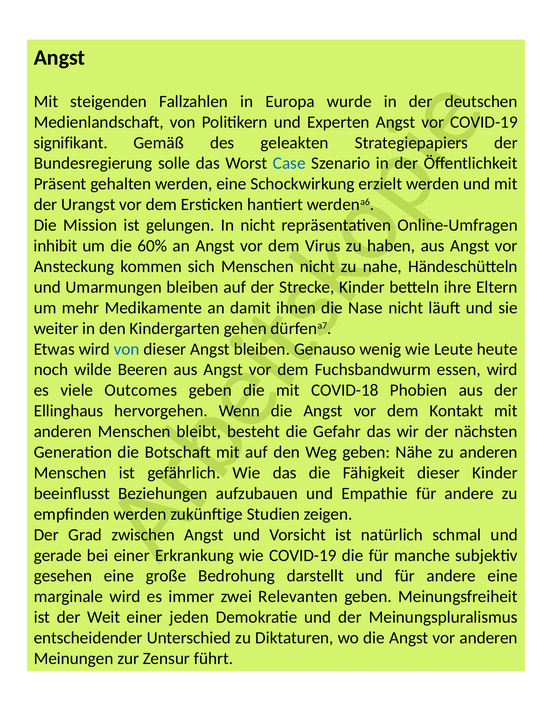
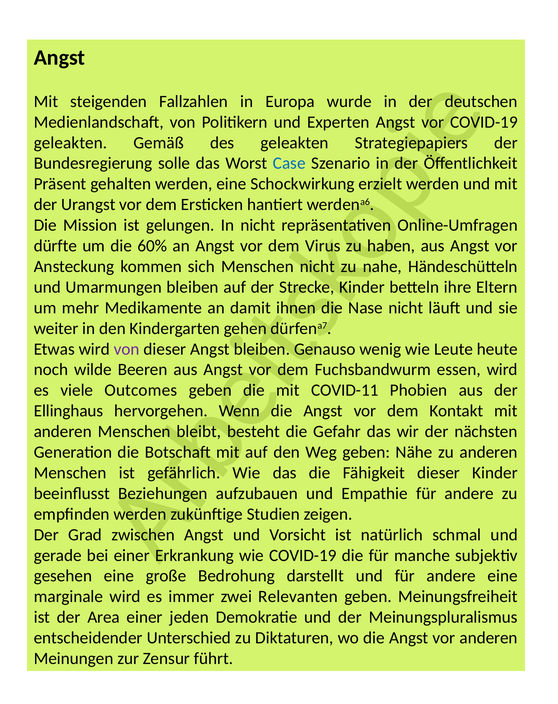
signifikant at (71, 143): signifikant -> geleakten
inhibit: inhibit -> dürfte
von at (127, 349) colour: blue -> purple
COVID-18: COVID-18 -> COVID-11
Weit: Weit -> Area
